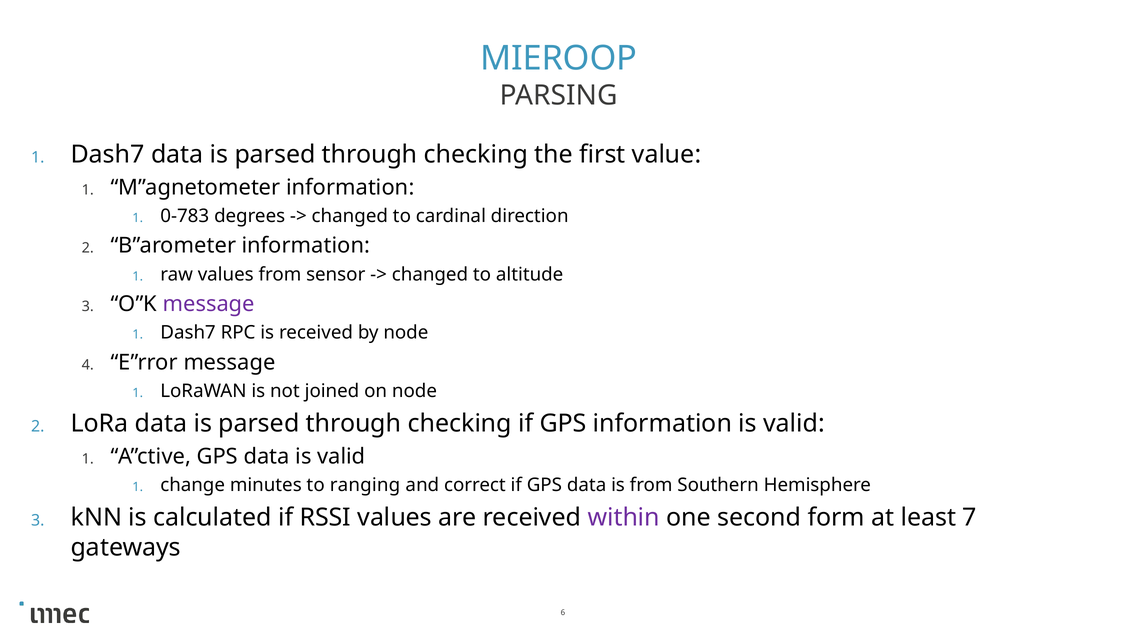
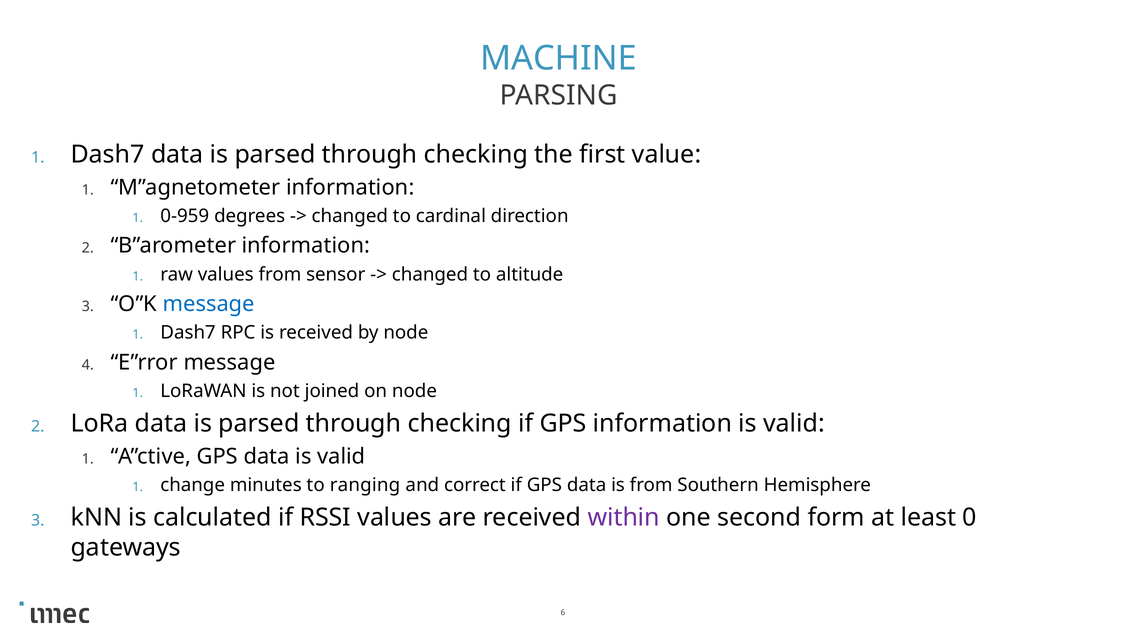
MIEROOP: MIEROOP -> MACHINE
0-783: 0-783 -> 0-959
message at (209, 304) colour: purple -> blue
7: 7 -> 0
